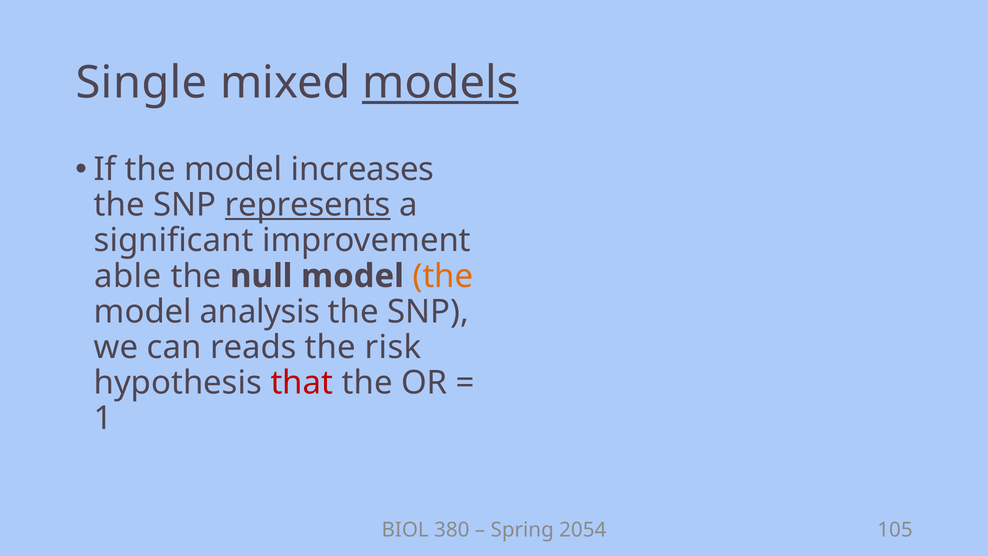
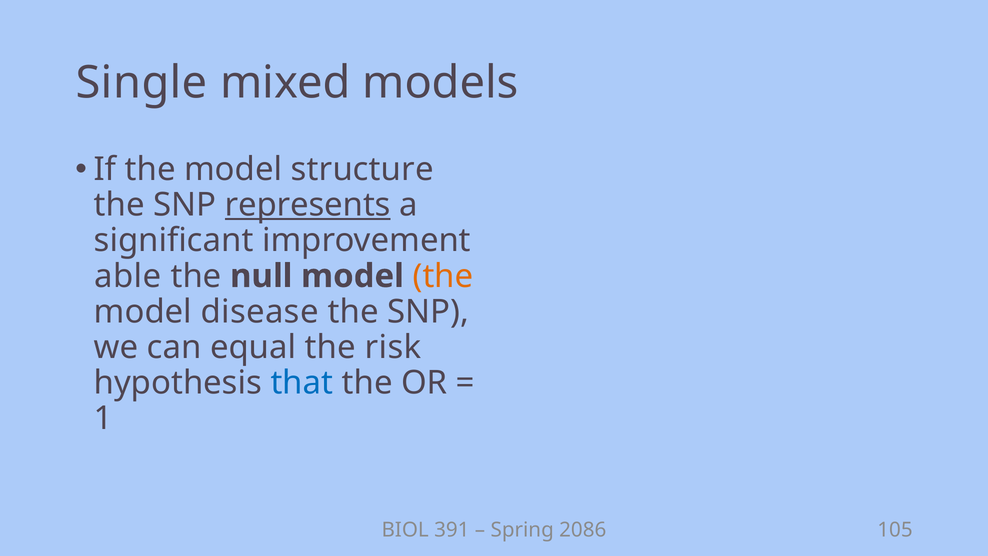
models underline: present -> none
increases: increases -> structure
analysis: analysis -> disease
reads: reads -> equal
that colour: red -> blue
380: 380 -> 391
2054: 2054 -> 2086
